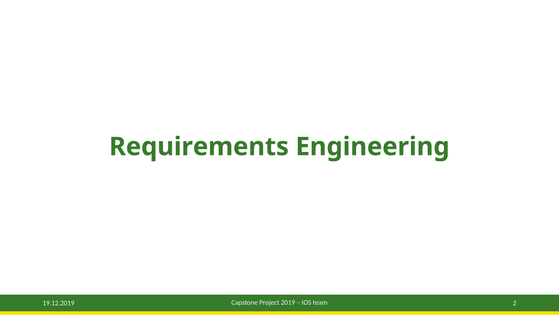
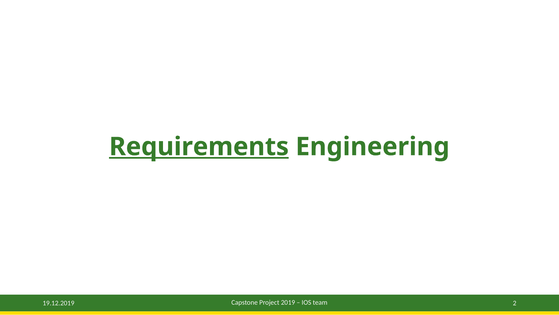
Requirements underline: none -> present
